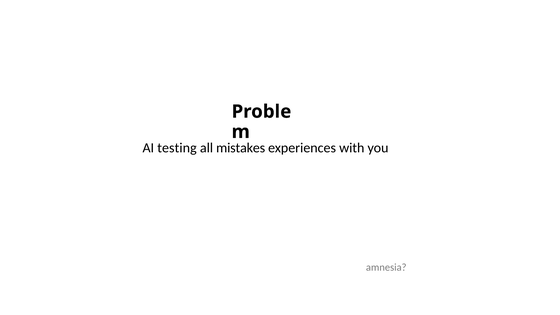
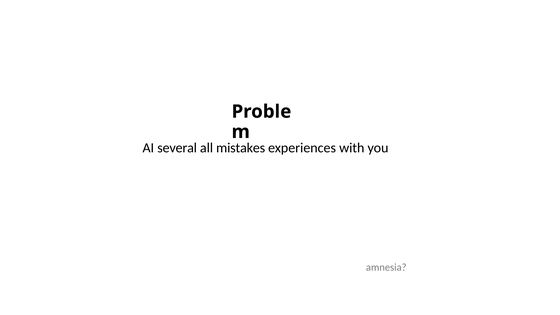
testing: testing -> several
